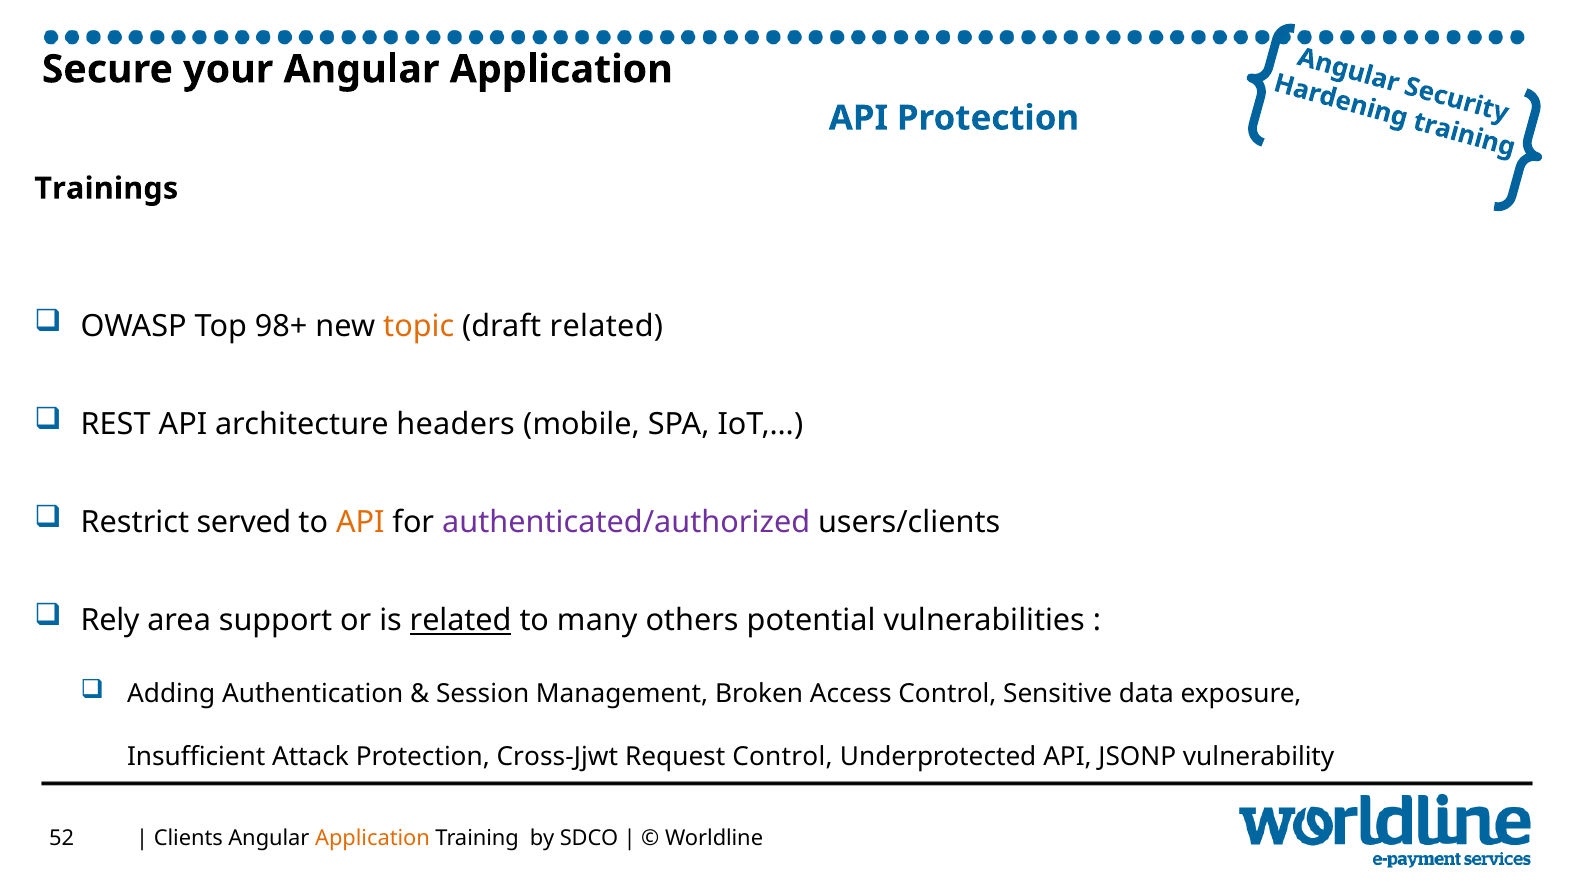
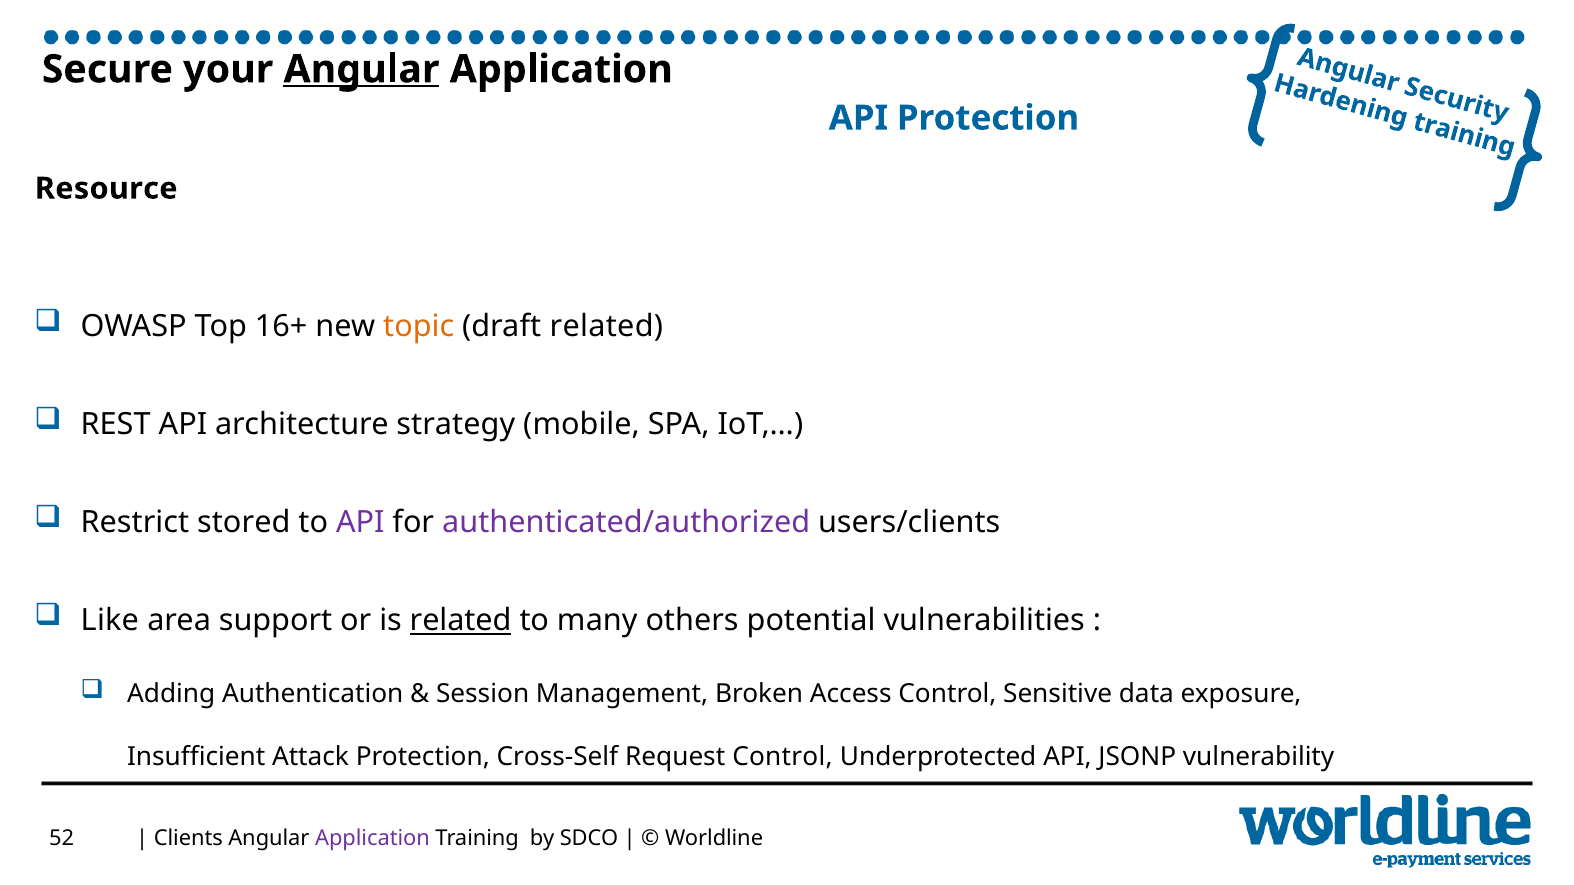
Angular at (361, 69) underline: none -> present
Trainings: Trainings -> Resource
98+: 98+ -> 16+
headers: headers -> strategy
served: served -> stored
API at (360, 523) colour: orange -> purple
Rely: Rely -> Like
Cross-Jjwt: Cross-Jjwt -> Cross-Self
Application at (373, 839) colour: orange -> purple
